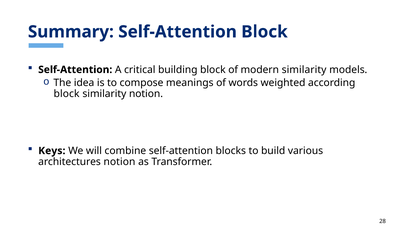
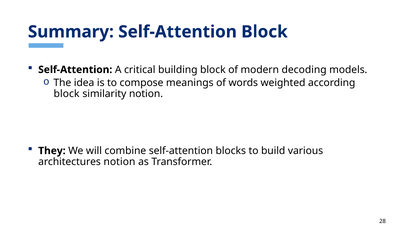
modern similarity: similarity -> decoding
Keys: Keys -> They
